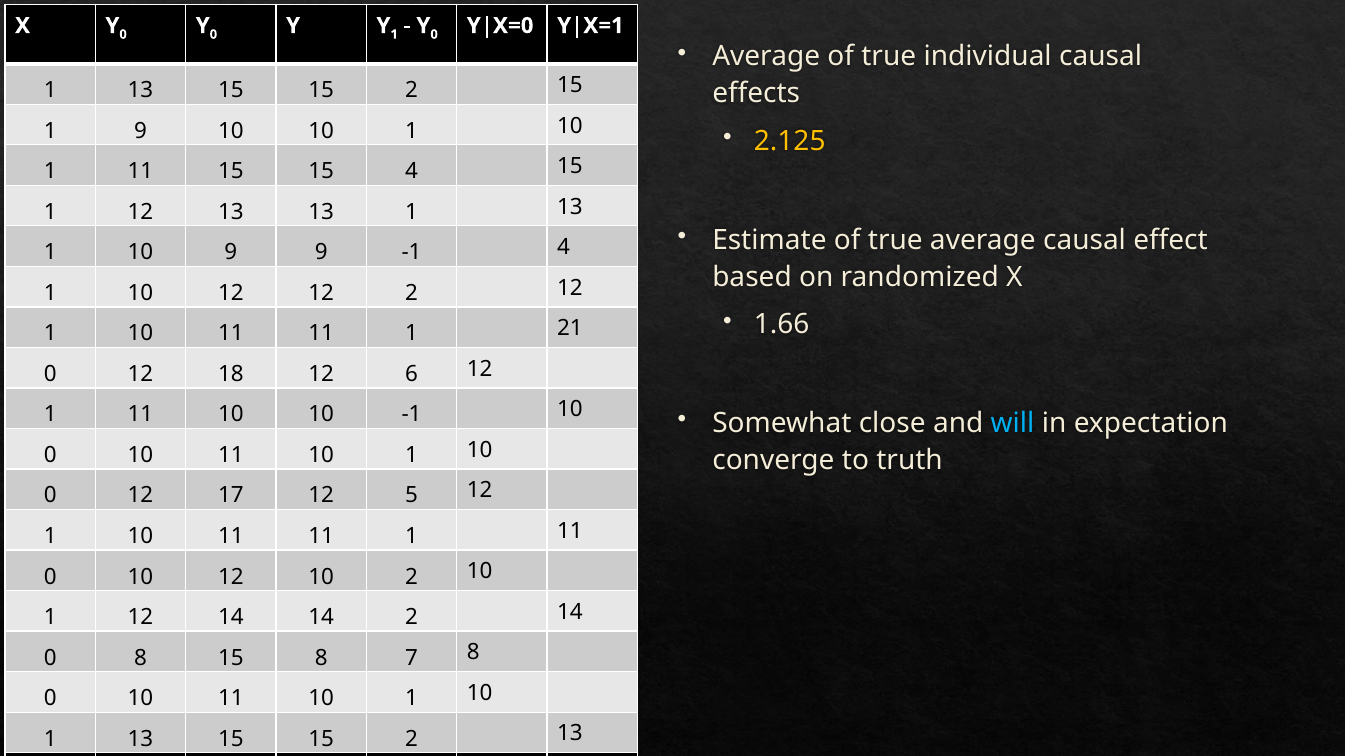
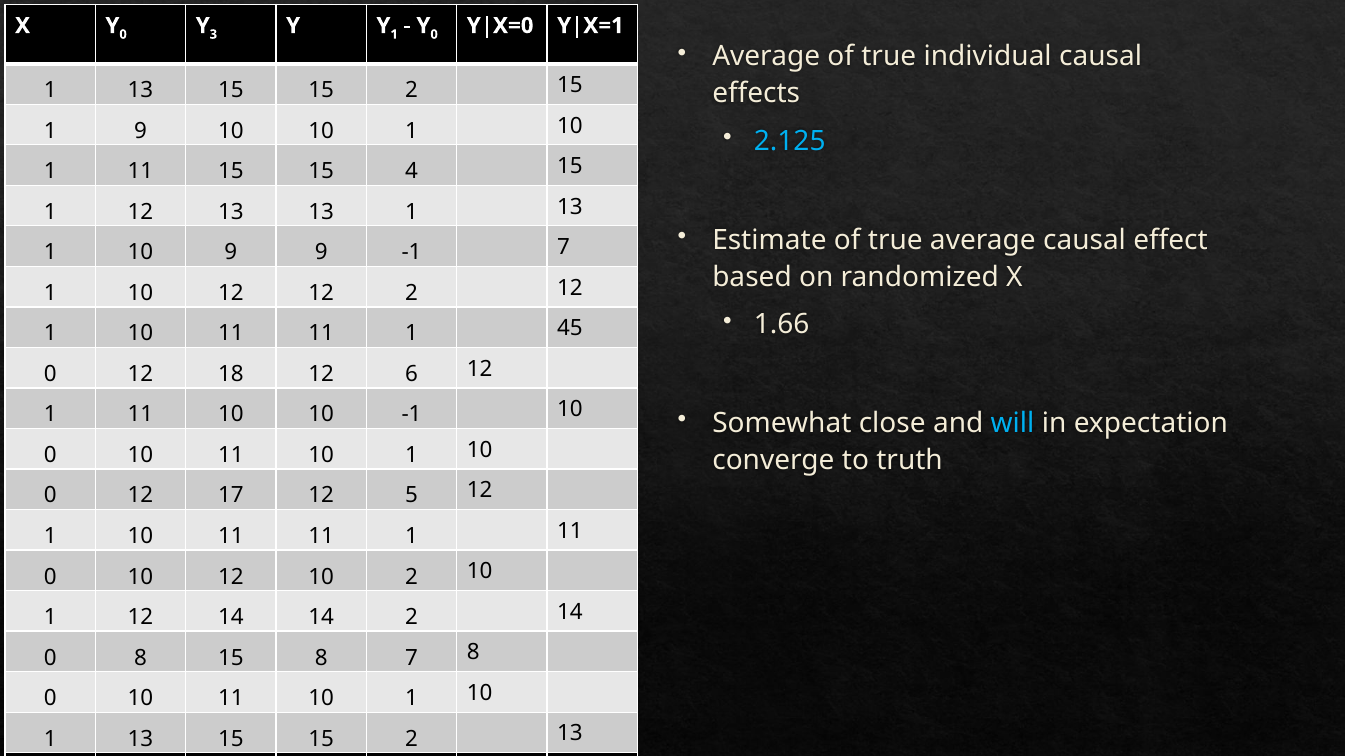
0 Y 0: 0 -> 3
2.125 at (790, 141) colour: yellow -> light blue
4 at (564, 248): 4 -> 7
21: 21 -> 45
